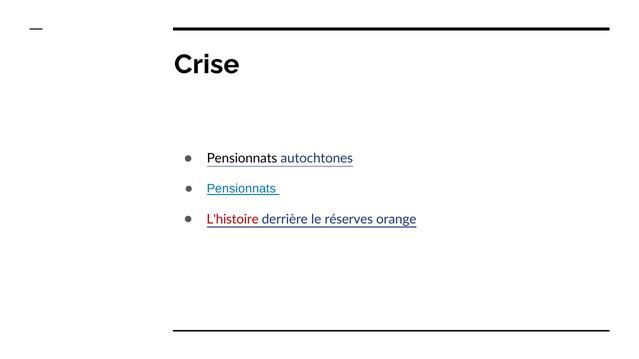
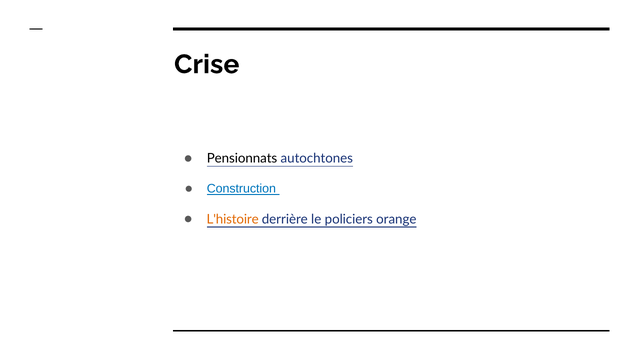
Pensionnats at (241, 189): Pensionnats -> Construction
L'histoire colour: red -> orange
réserves: réserves -> policiers
